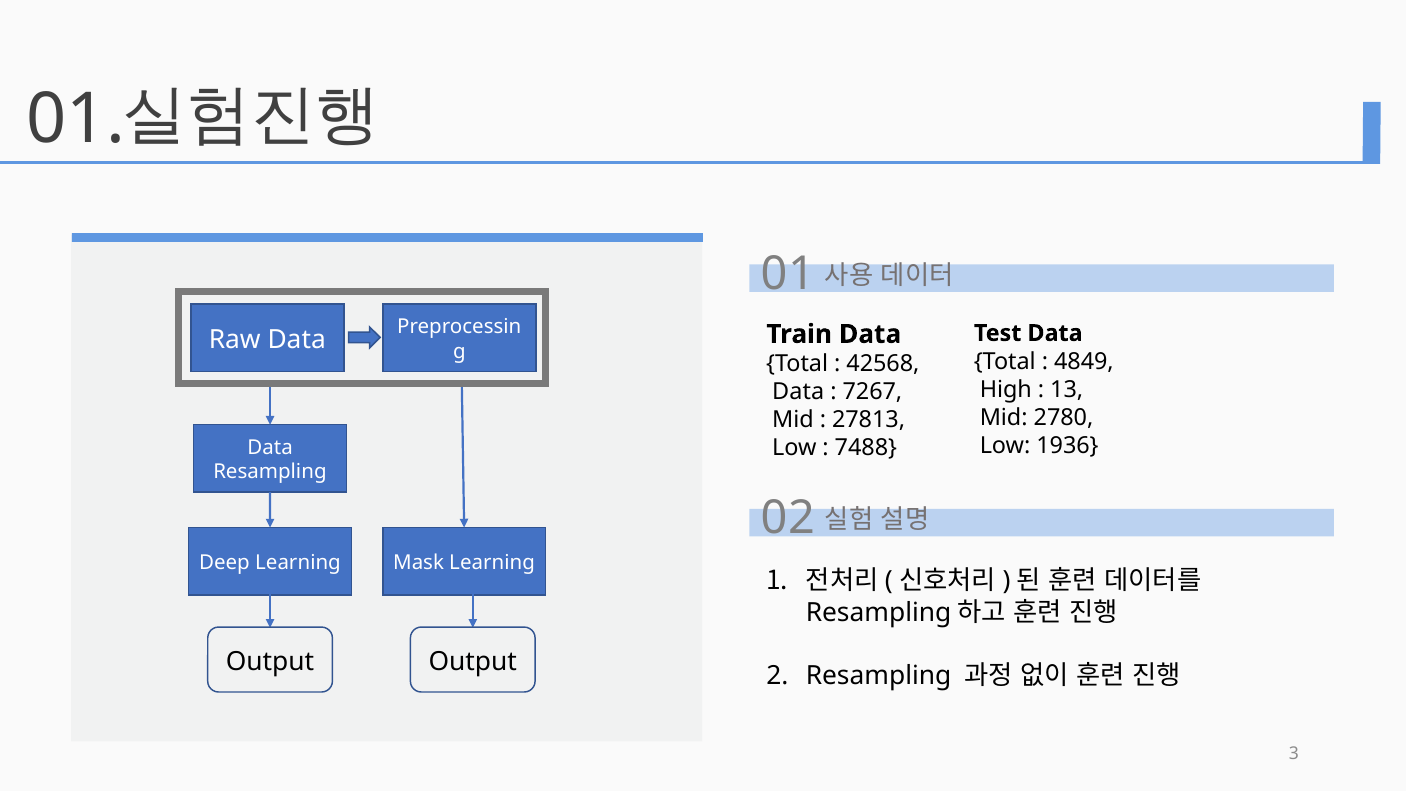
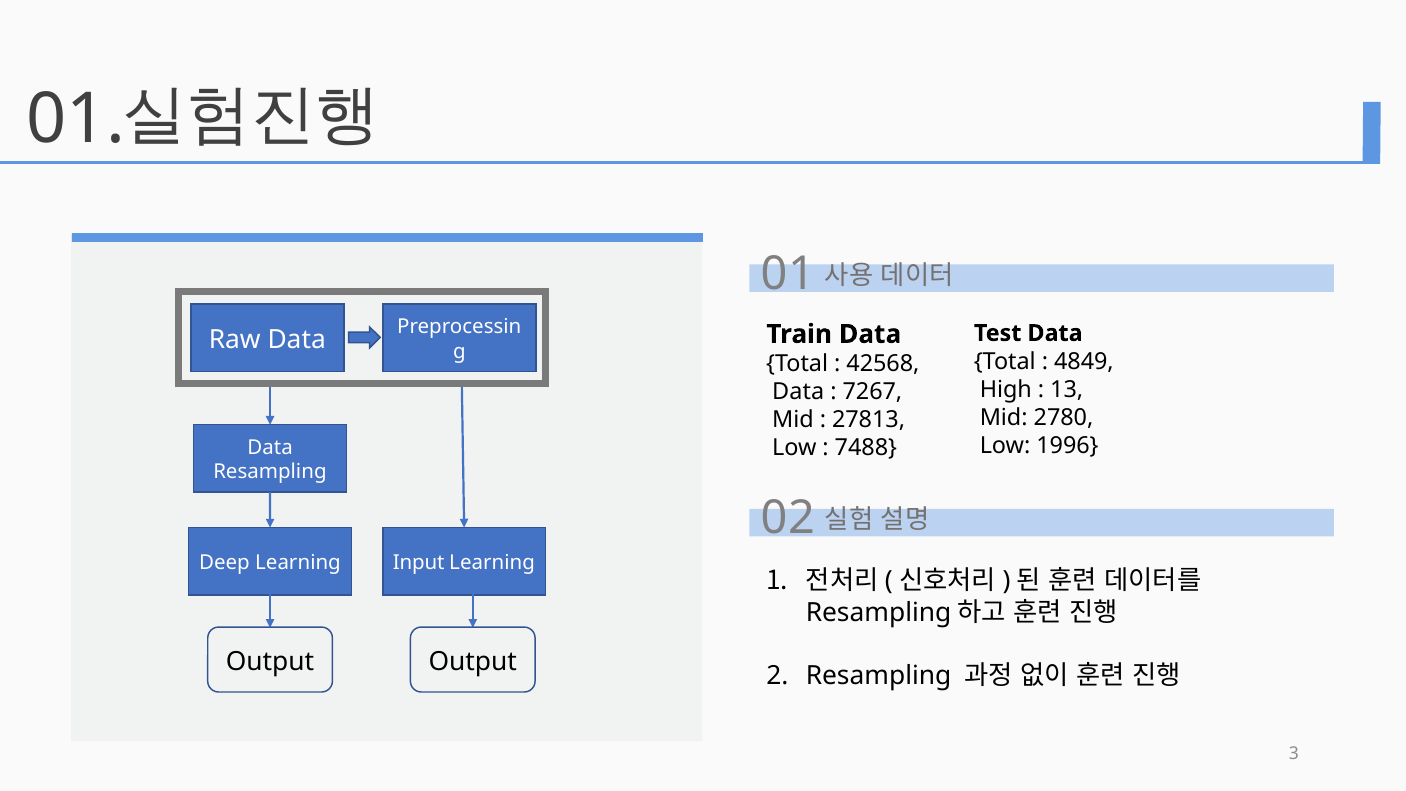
1936: 1936 -> 1996
Mask: Mask -> Input
